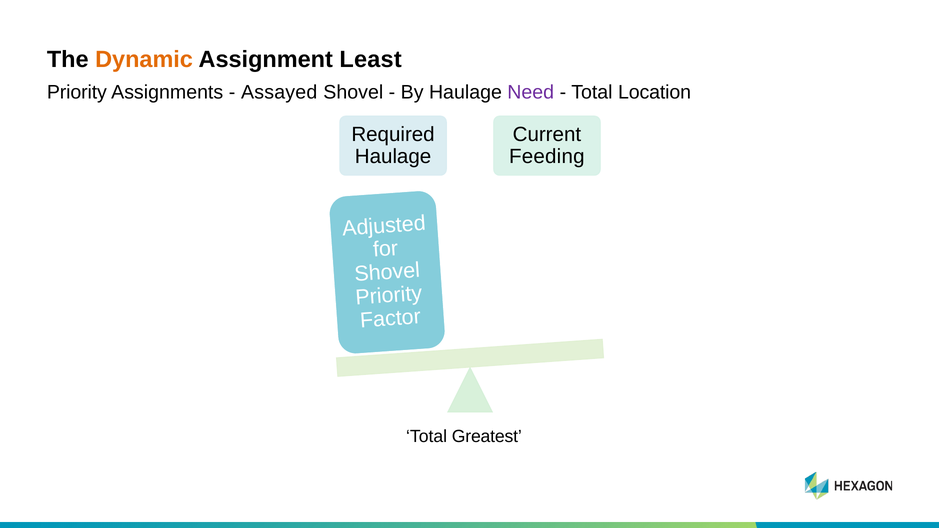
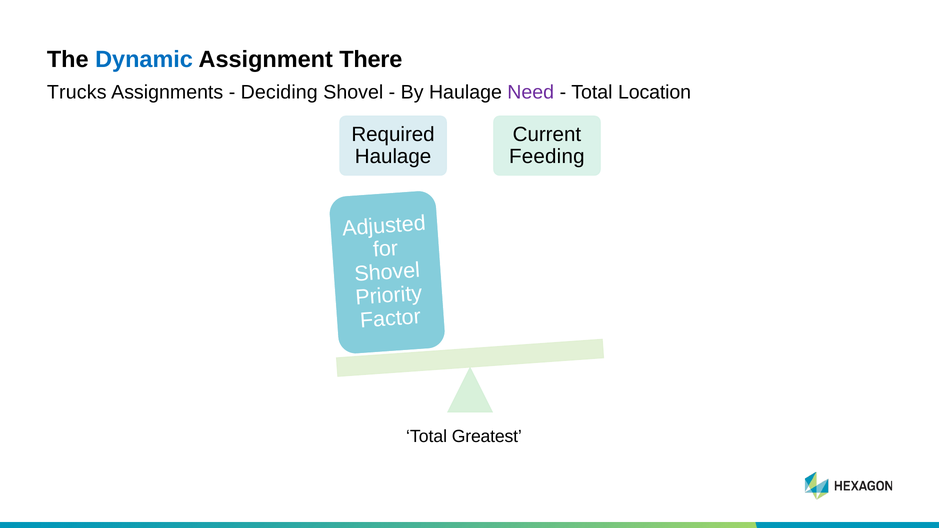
Dynamic colour: orange -> blue
Least: Least -> There
Priority at (77, 92): Priority -> Trucks
Assayed: Assayed -> Deciding
